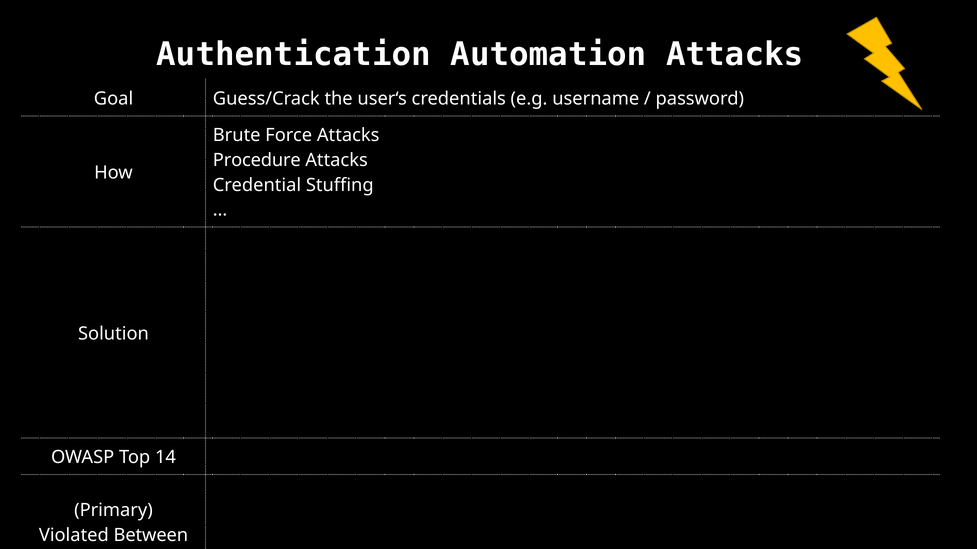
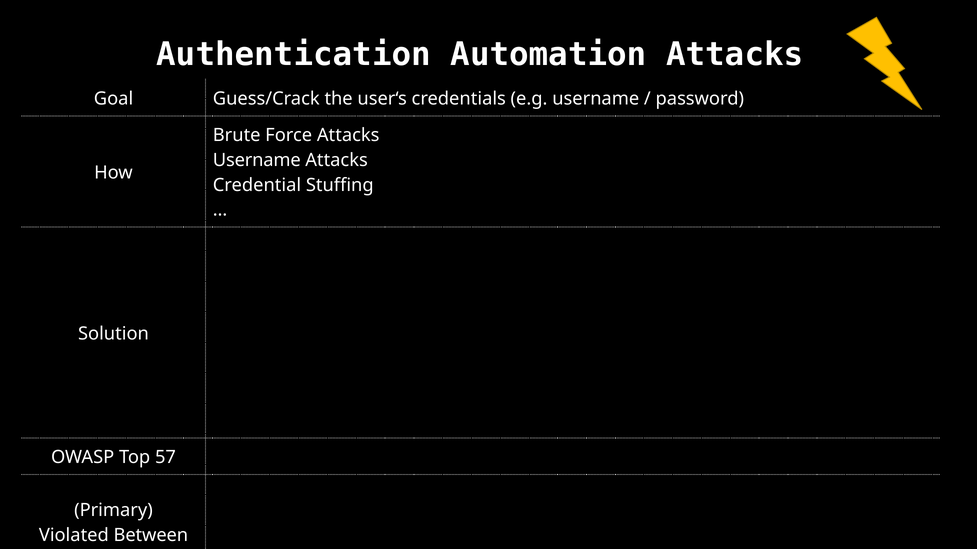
Procedure at (257, 160): Procedure -> Username
14: 14 -> 57
